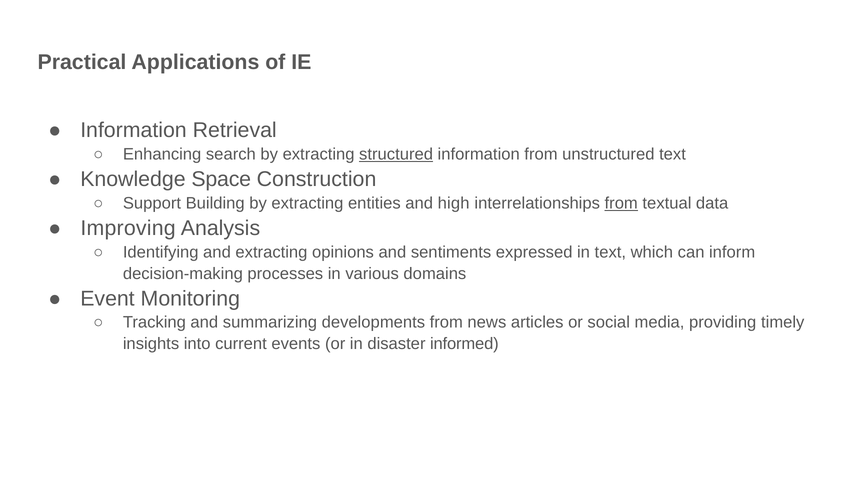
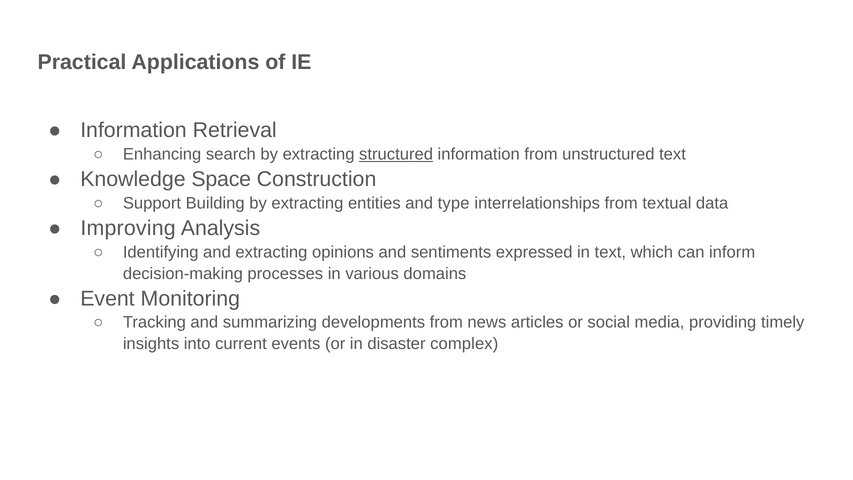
high: high -> type
from at (621, 203) underline: present -> none
informed: informed -> complex
